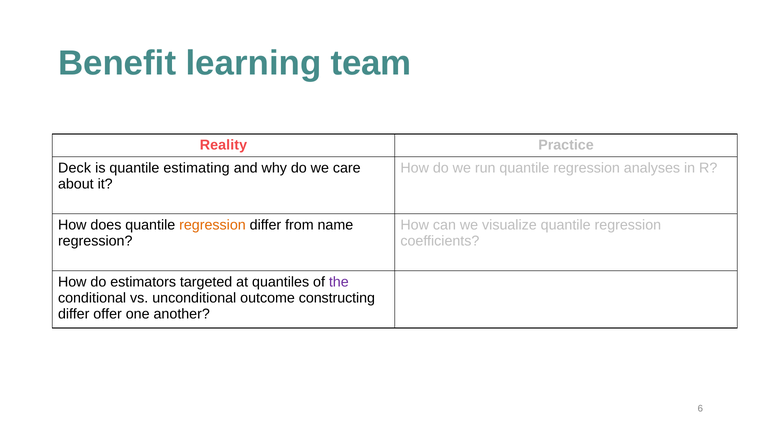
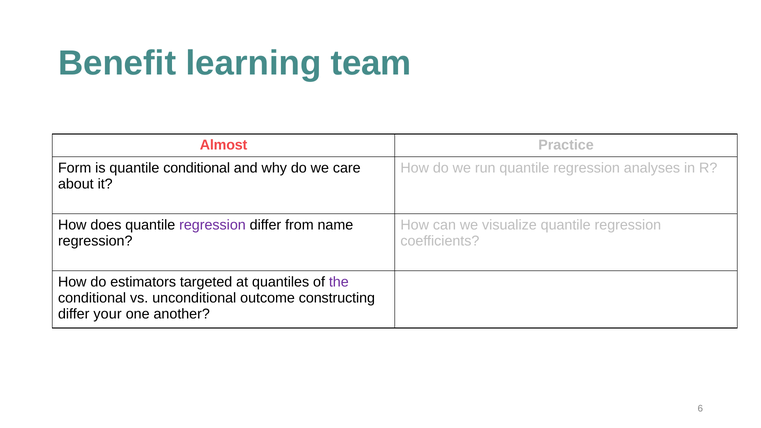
Reality: Reality -> Almost
Deck: Deck -> Form
quantile estimating: estimating -> conditional
regression at (212, 225) colour: orange -> purple
offer: offer -> your
